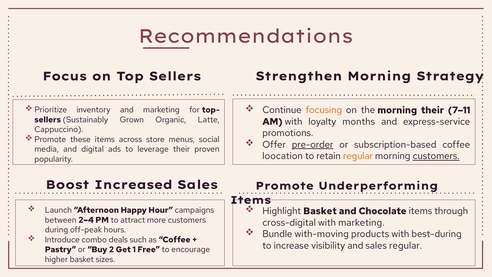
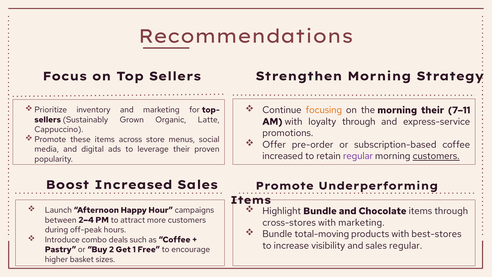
loyalty months: months -> through
pre-order underline: present -> none
loocation at (283, 156): loocation -> increased
regular at (358, 156) colour: orange -> purple
Highlight Basket: Basket -> Bundle
cross-digital: cross-digital -> cross-stores
with-moving: with-moving -> total-moving
best-during: best-during -> best-stores
